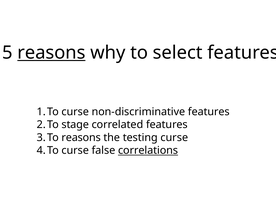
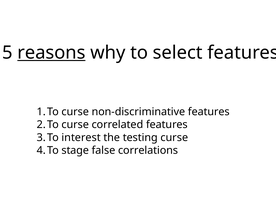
stage at (75, 125): stage -> curse
reasons at (81, 138): reasons -> interest
curse at (75, 150): curse -> stage
correlations underline: present -> none
